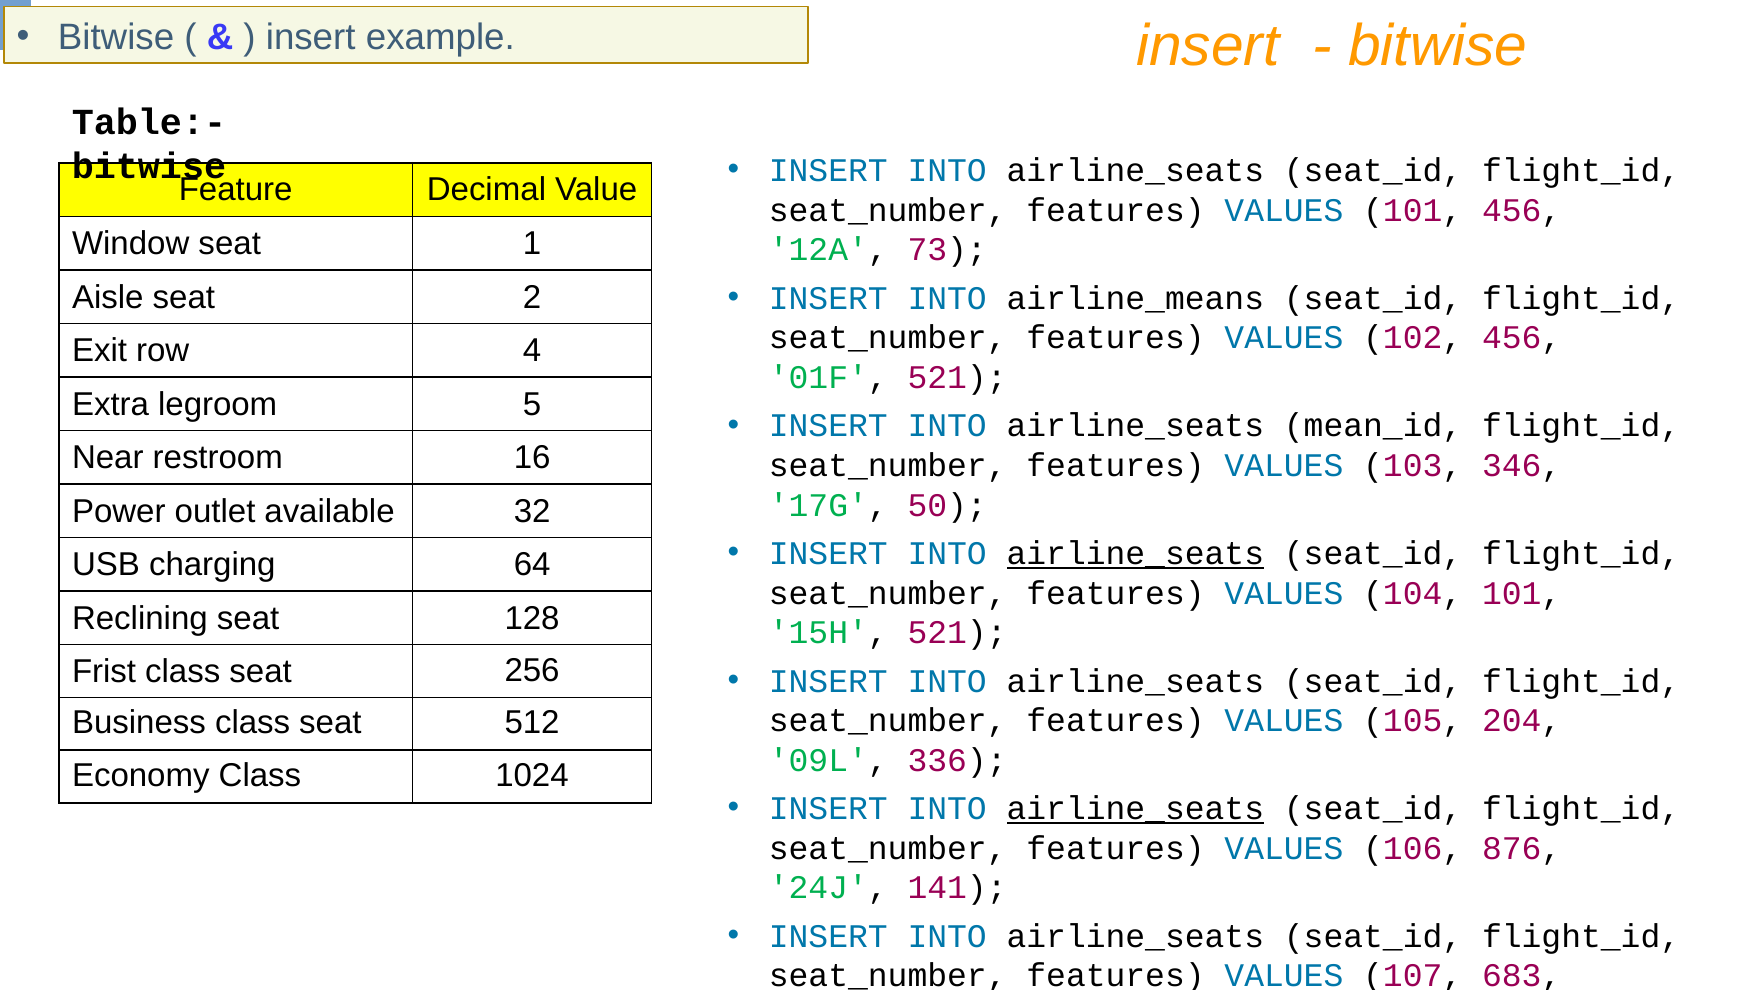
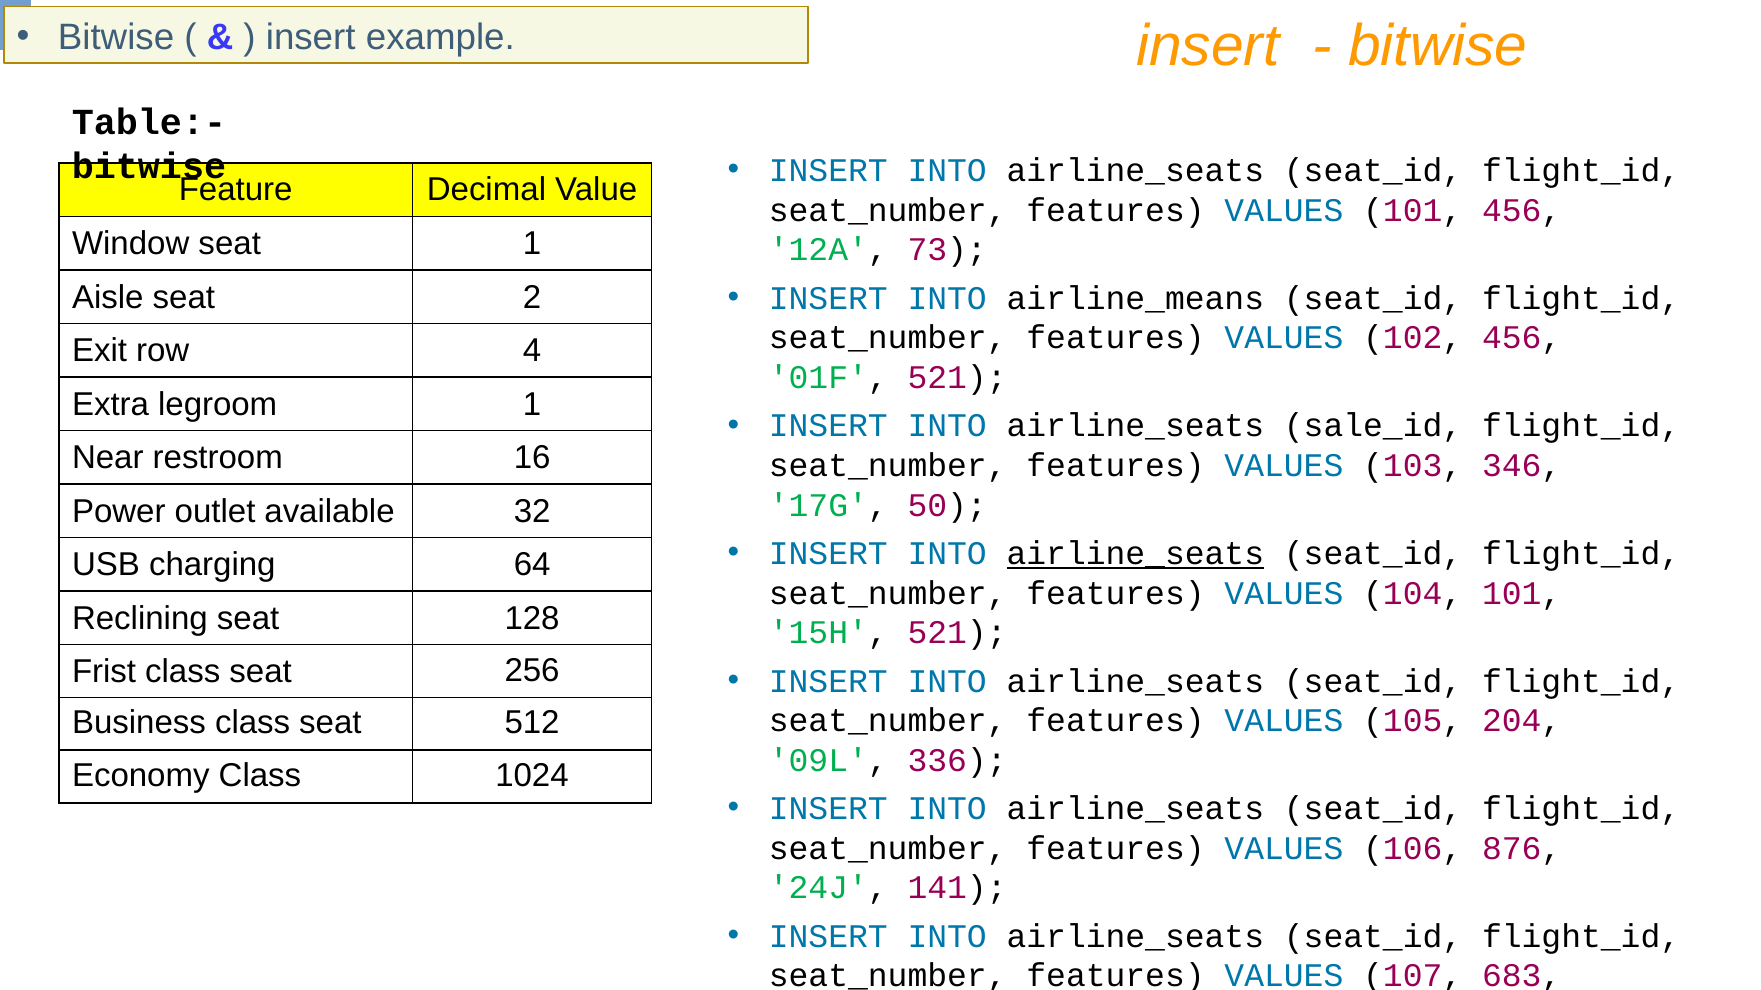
legroom 5: 5 -> 1
mean_id: mean_id -> sale_id
airline_seats at (1135, 809) underline: present -> none
